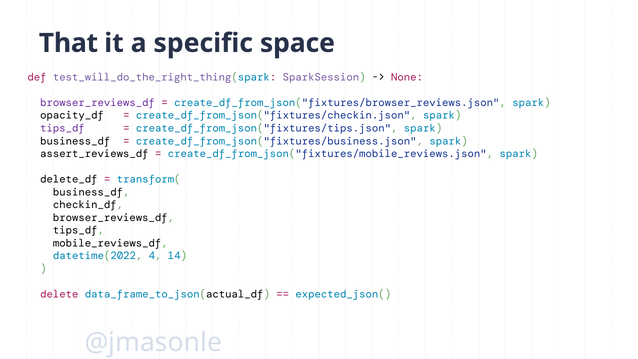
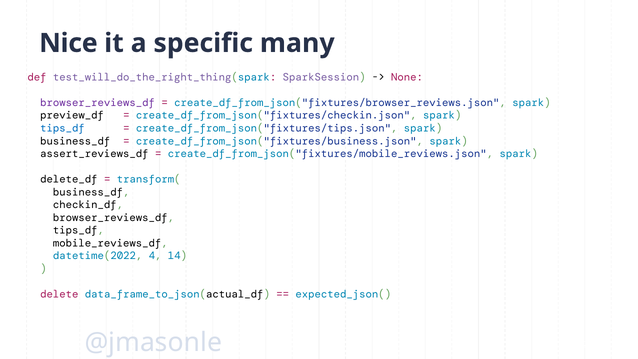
That: That -> Nice
space: space -> many
opacity_df: opacity_df -> preview_df
tips_df at (63, 128) colour: purple -> blue
